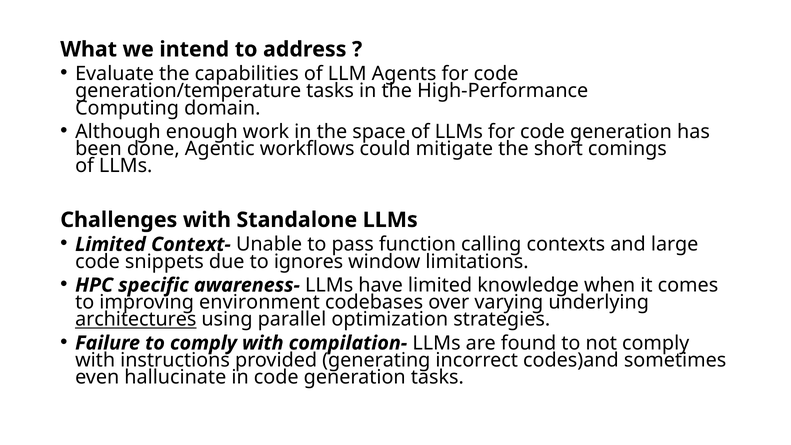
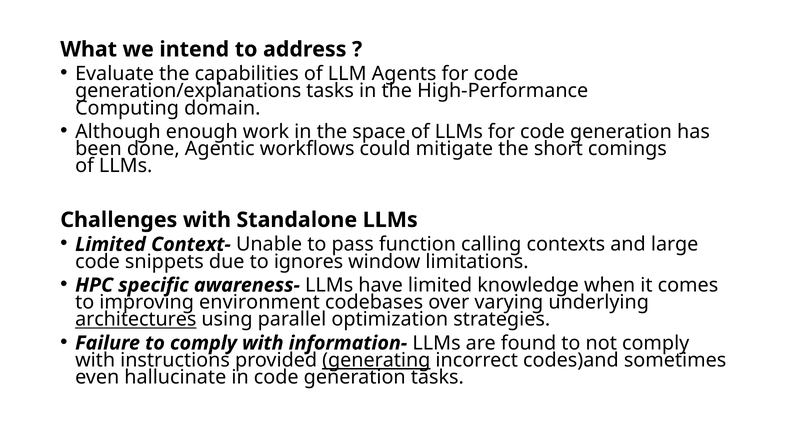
generation/temperature: generation/temperature -> generation/explanations
compilation: compilation -> information
generating underline: none -> present
